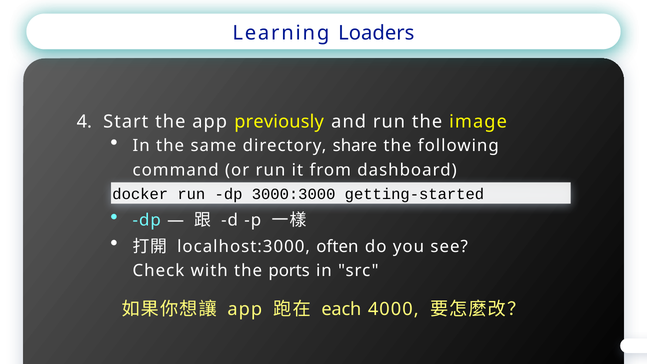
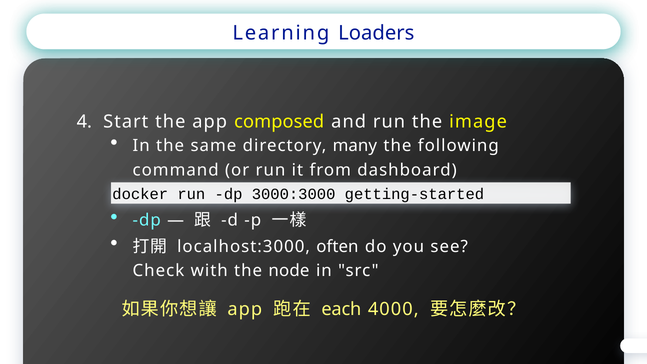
previously: previously -> composed
share: share -> many
ports: ports -> node
